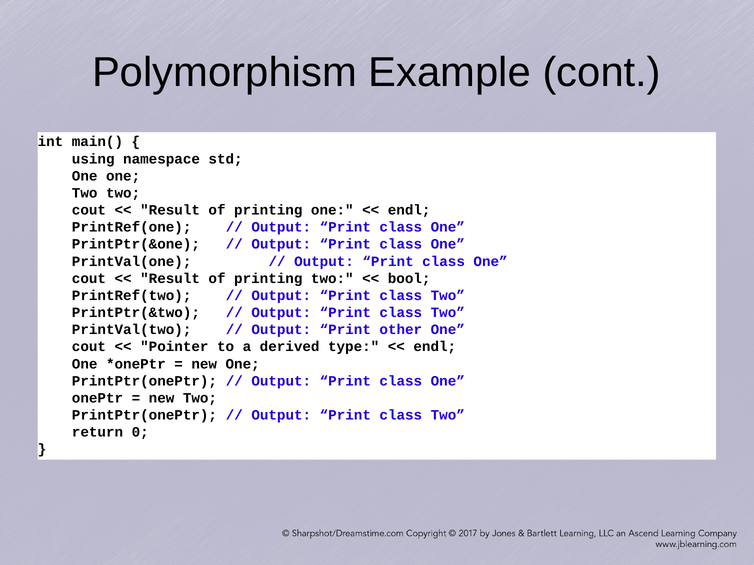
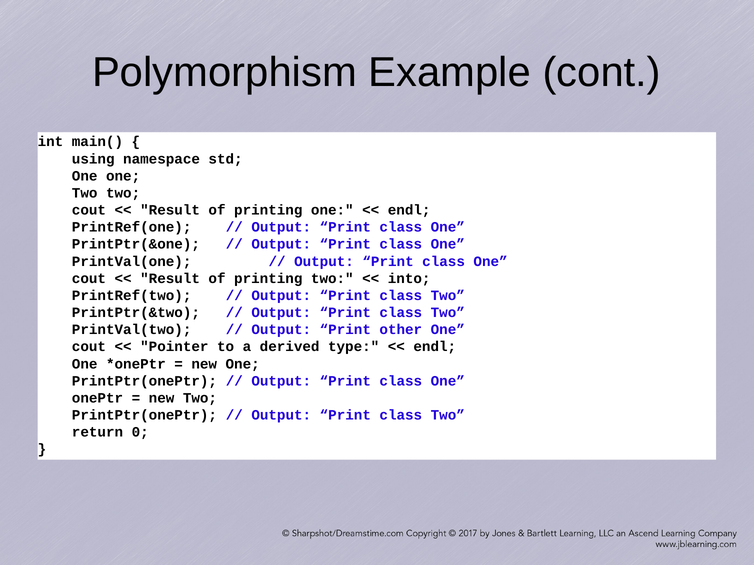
bool: bool -> into
